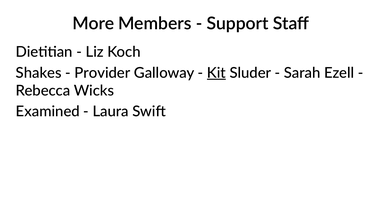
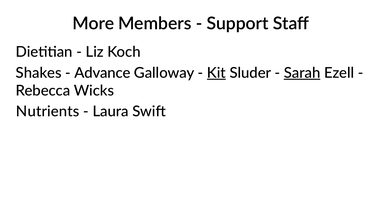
Provider: Provider -> Advance
Sarah underline: none -> present
Examined: Examined -> Nutrients
